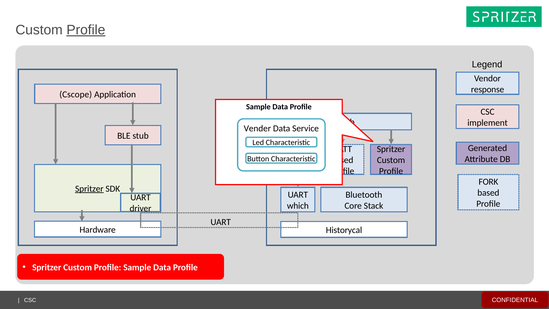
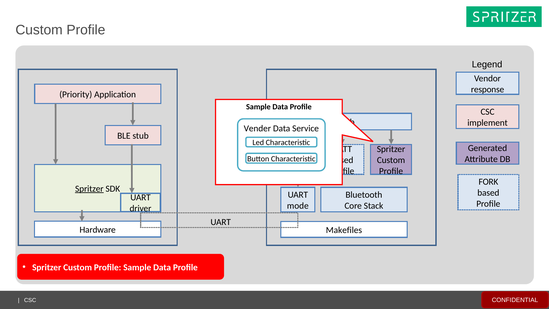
Profile at (86, 30) underline: present -> none
Cscope: Cscope -> Priority
which: which -> mode
Historycal: Historycal -> Makefiles
